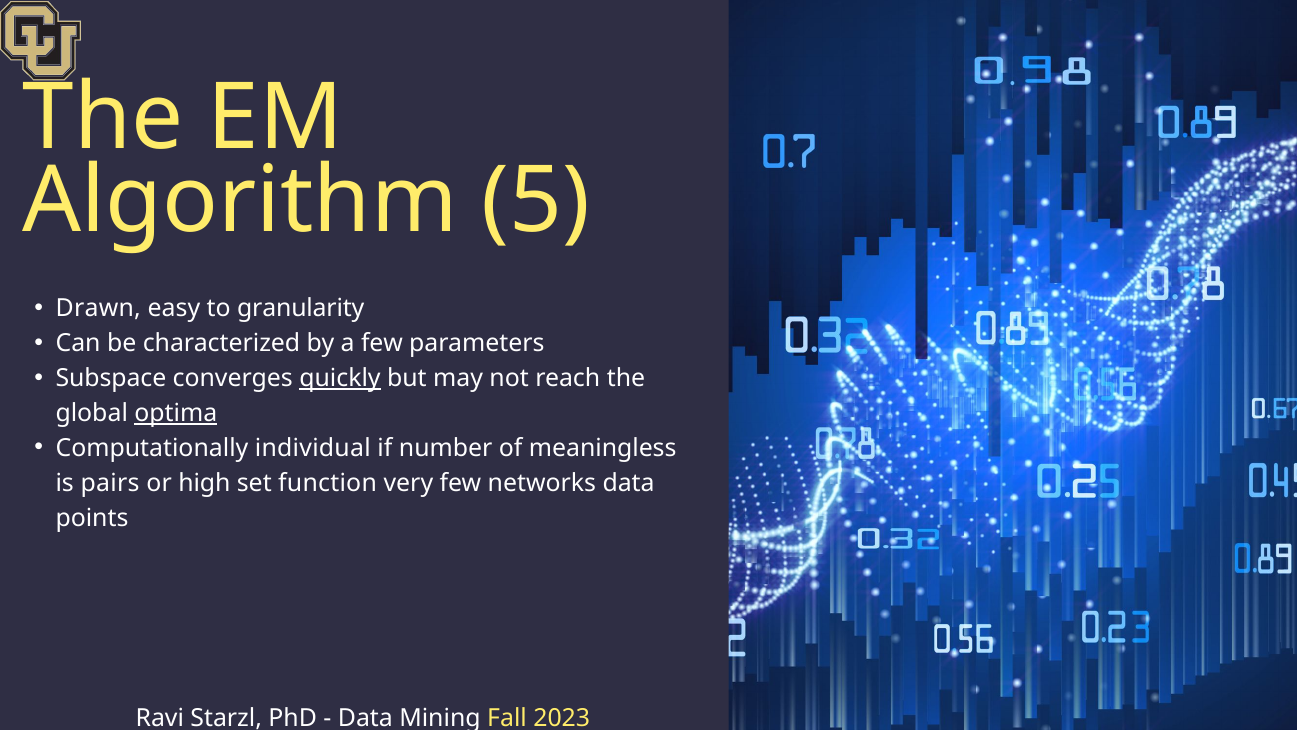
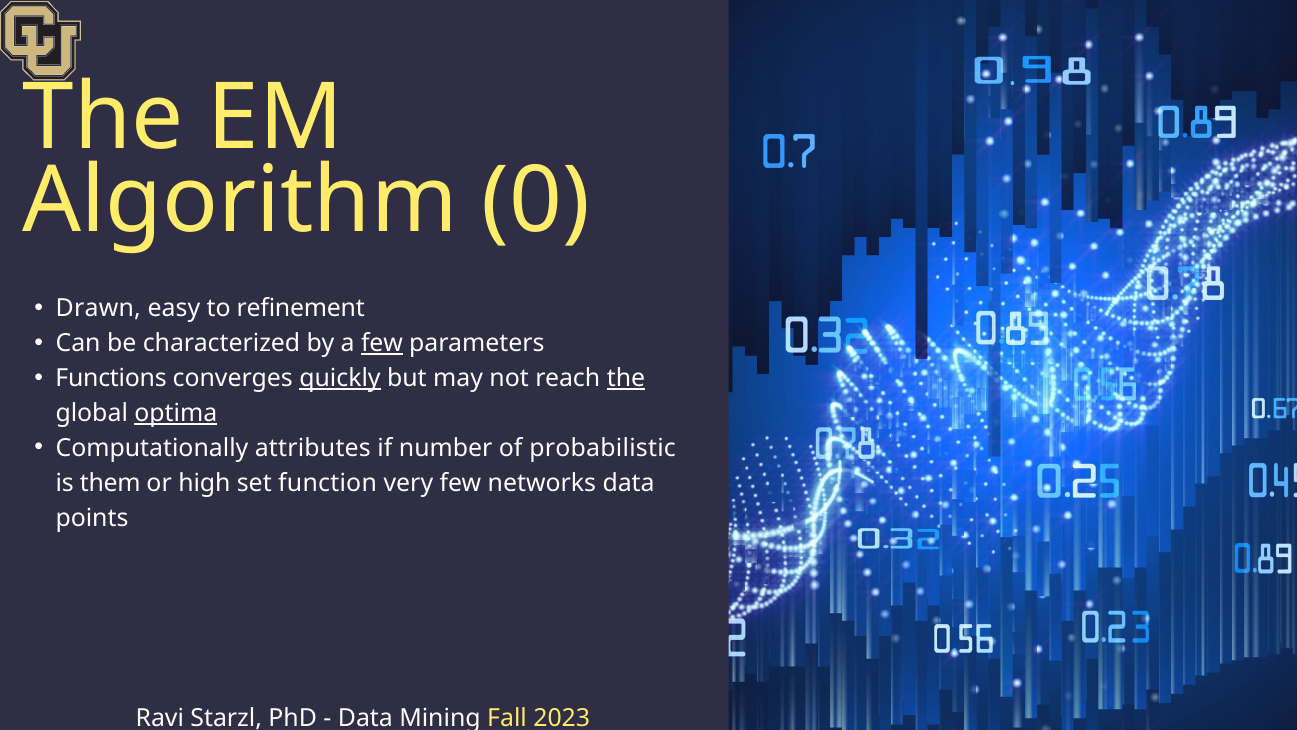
5: 5 -> 0
granularity: granularity -> refinement
few at (382, 343) underline: none -> present
Subspace: Subspace -> Functions
the at (626, 378) underline: none -> present
individual: individual -> attributes
meaningless: meaningless -> probabilistic
pairs: pairs -> them
